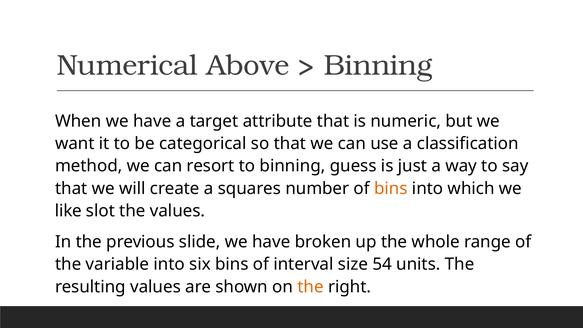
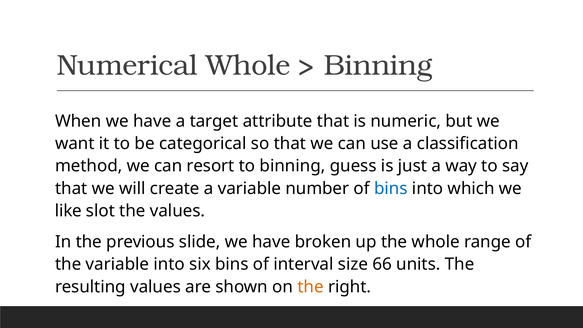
Numerical Above: Above -> Whole
a squares: squares -> variable
bins at (391, 188) colour: orange -> blue
54: 54 -> 66
